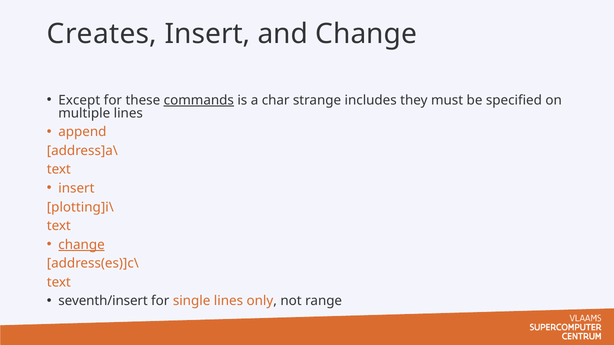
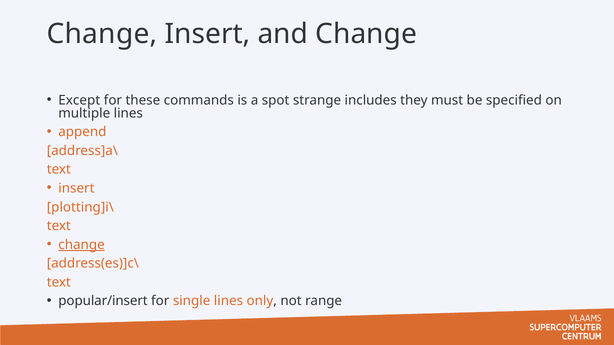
Creates at (102, 34): Creates -> Change
commands underline: present -> none
char: char -> spot
seventh/insert: seventh/insert -> popular/insert
